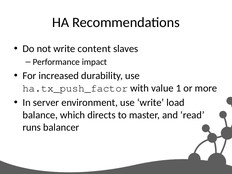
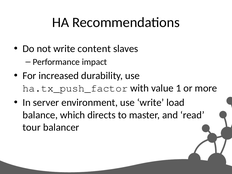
runs: runs -> tour
